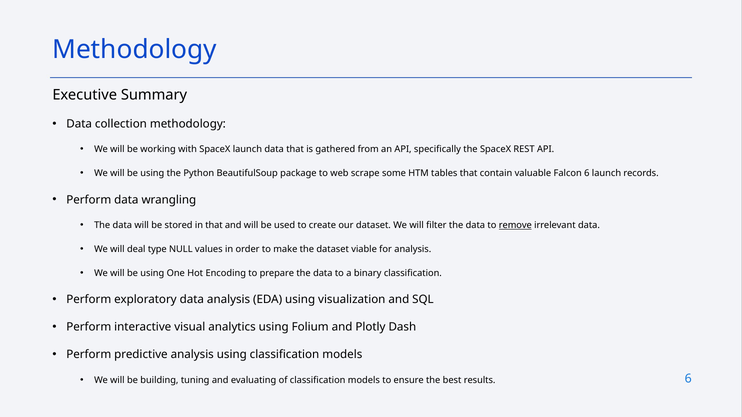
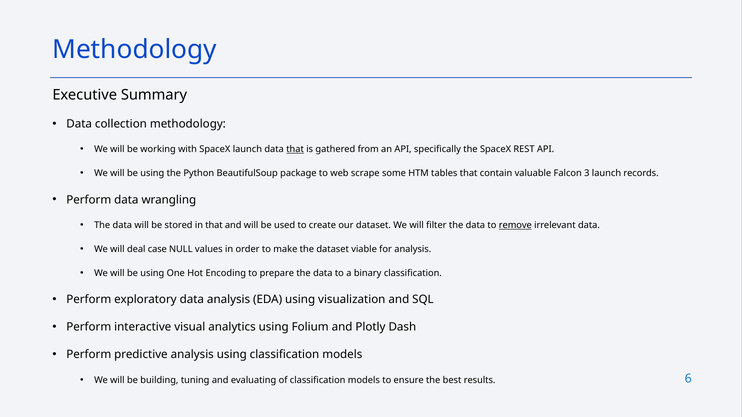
that at (295, 149) underline: none -> present
Falcon 6: 6 -> 3
type: type -> case
